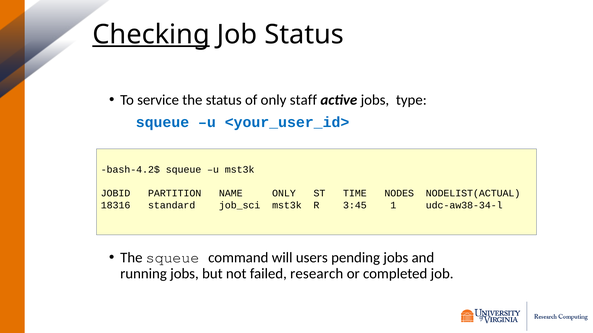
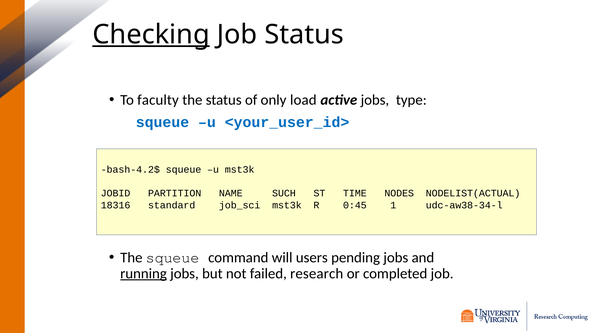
service: service -> faculty
staff: staff -> load
NAME ONLY: ONLY -> SUCH
3:45: 3:45 -> 0:45
running underline: none -> present
